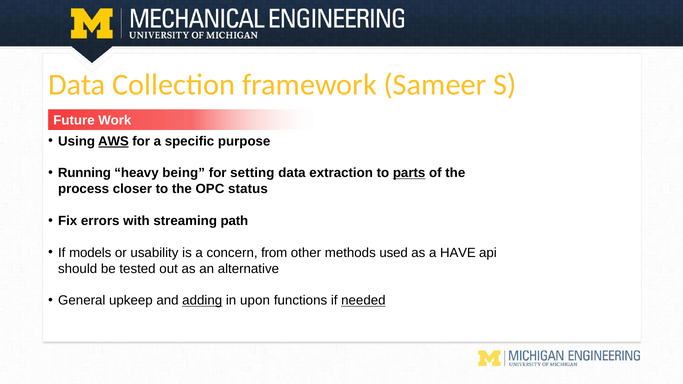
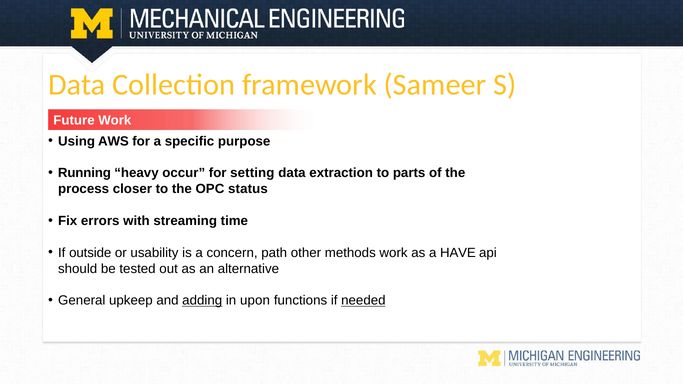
AWS underline: present -> none
being: being -> occur
parts underline: present -> none
path: path -> time
models: models -> outside
from: from -> path
methods used: used -> work
